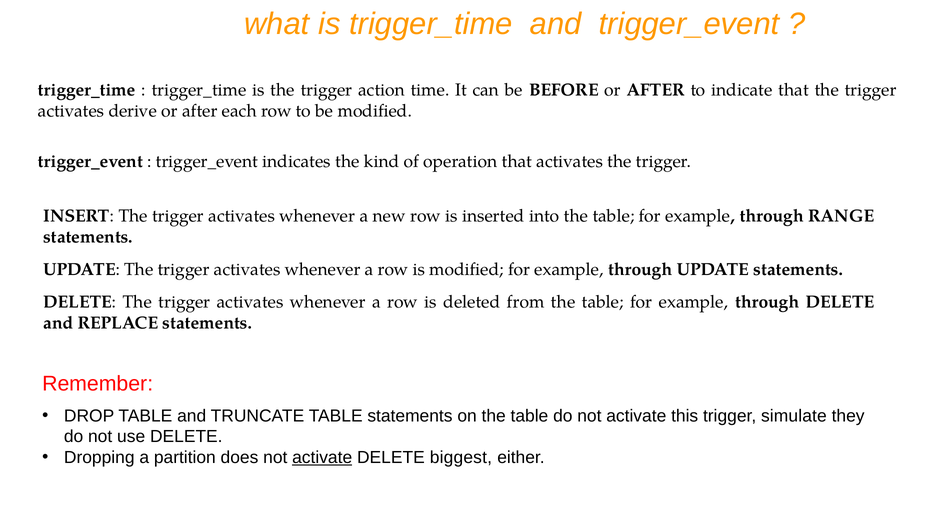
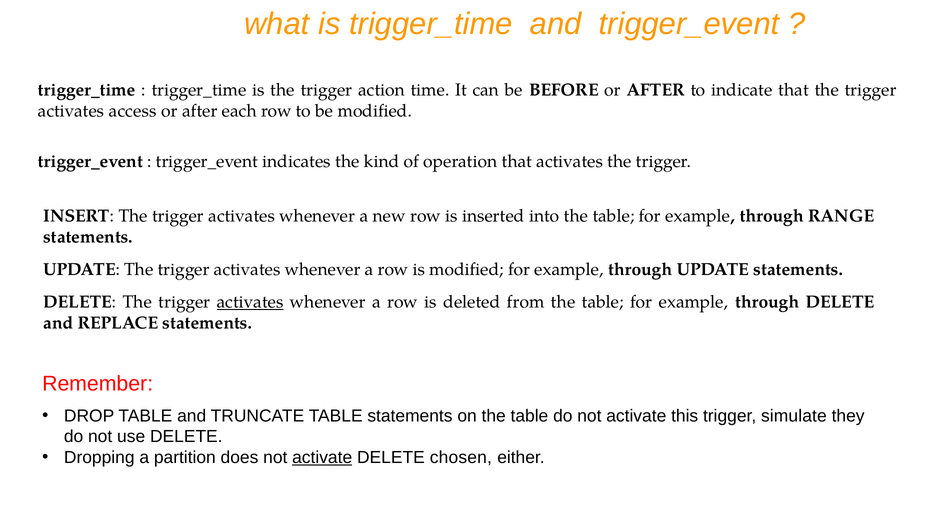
derive: derive -> access
activates at (250, 302) underline: none -> present
biggest: biggest -> chosen
